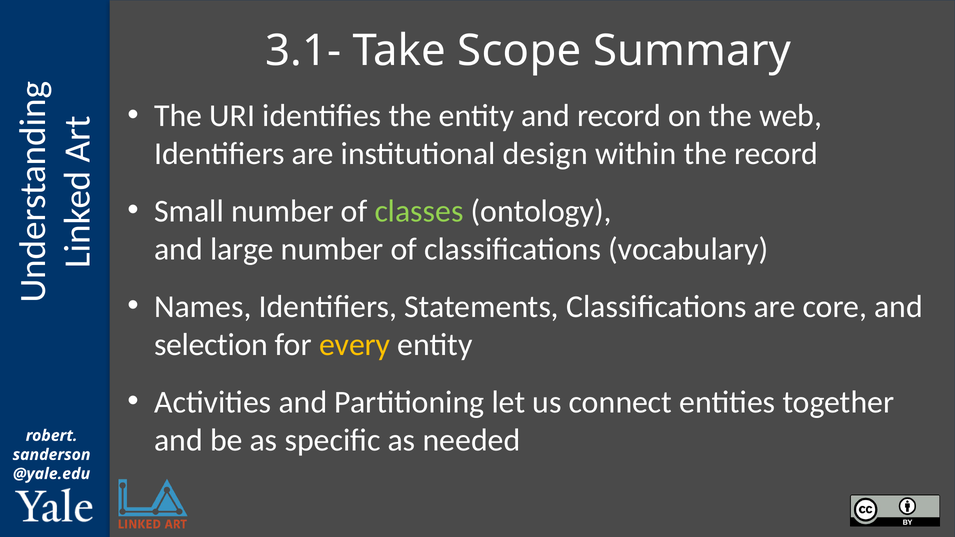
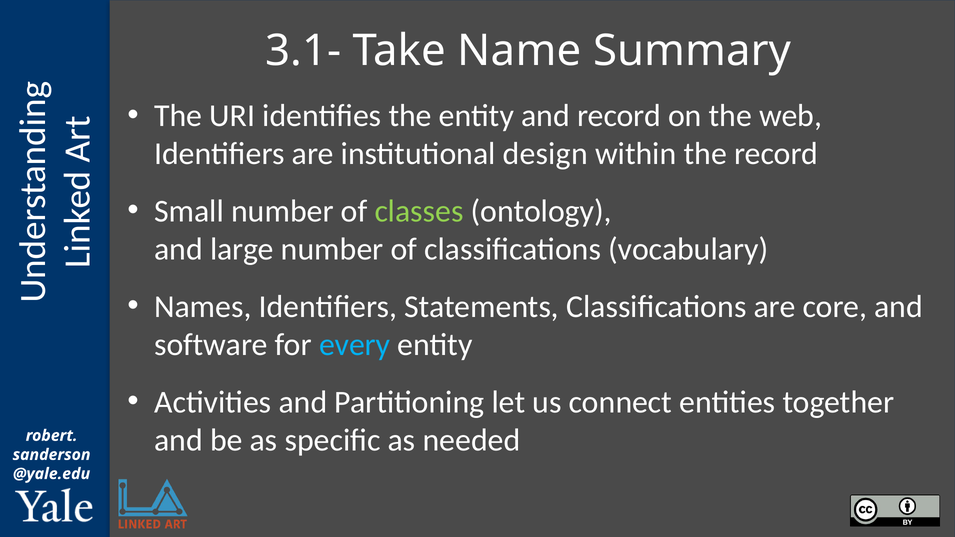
Scope: Scope -> Name
selection: selection -> software
every colour: yellow -> light blue
